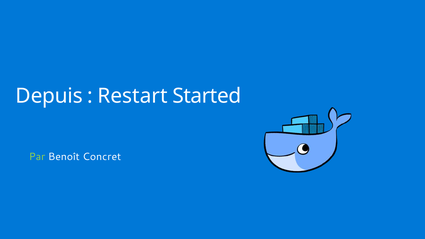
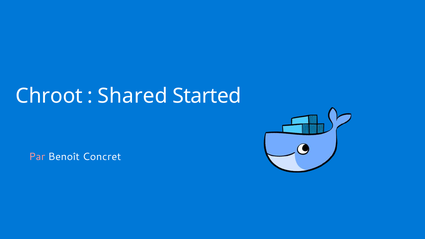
Depuis: Depuis -> Chroot
Restart: Restart -> Shared
Par colour: light green -> pink
